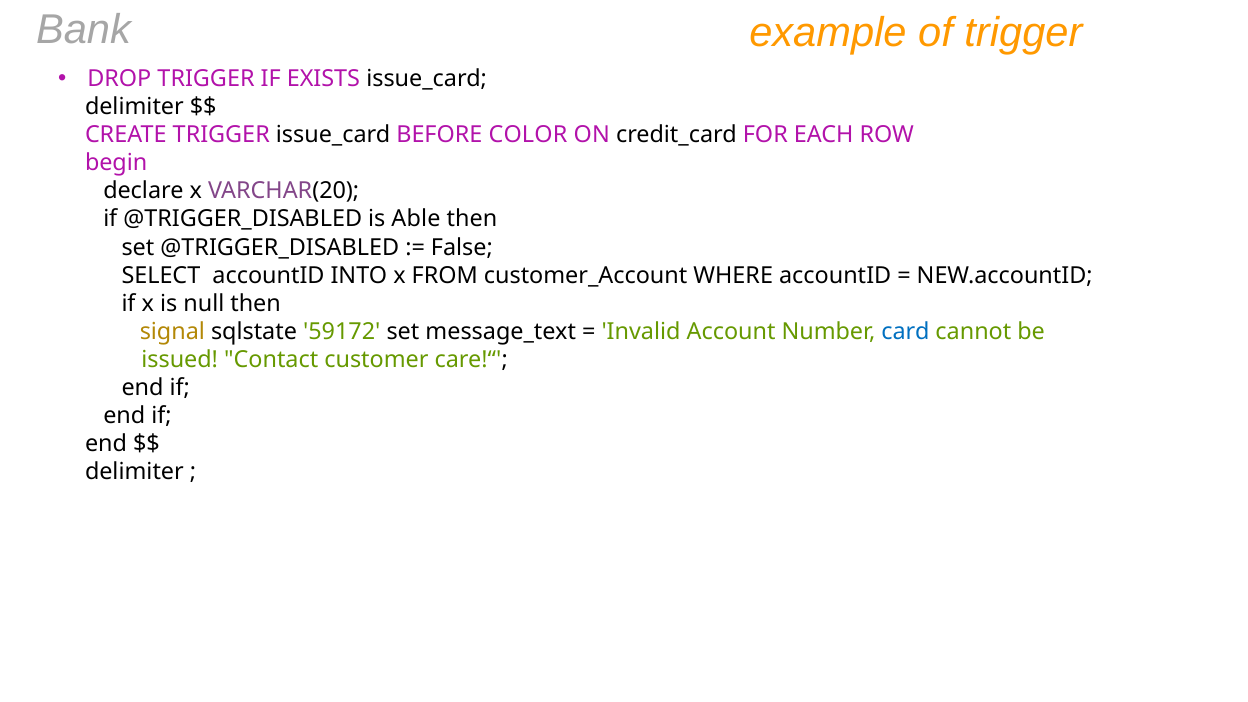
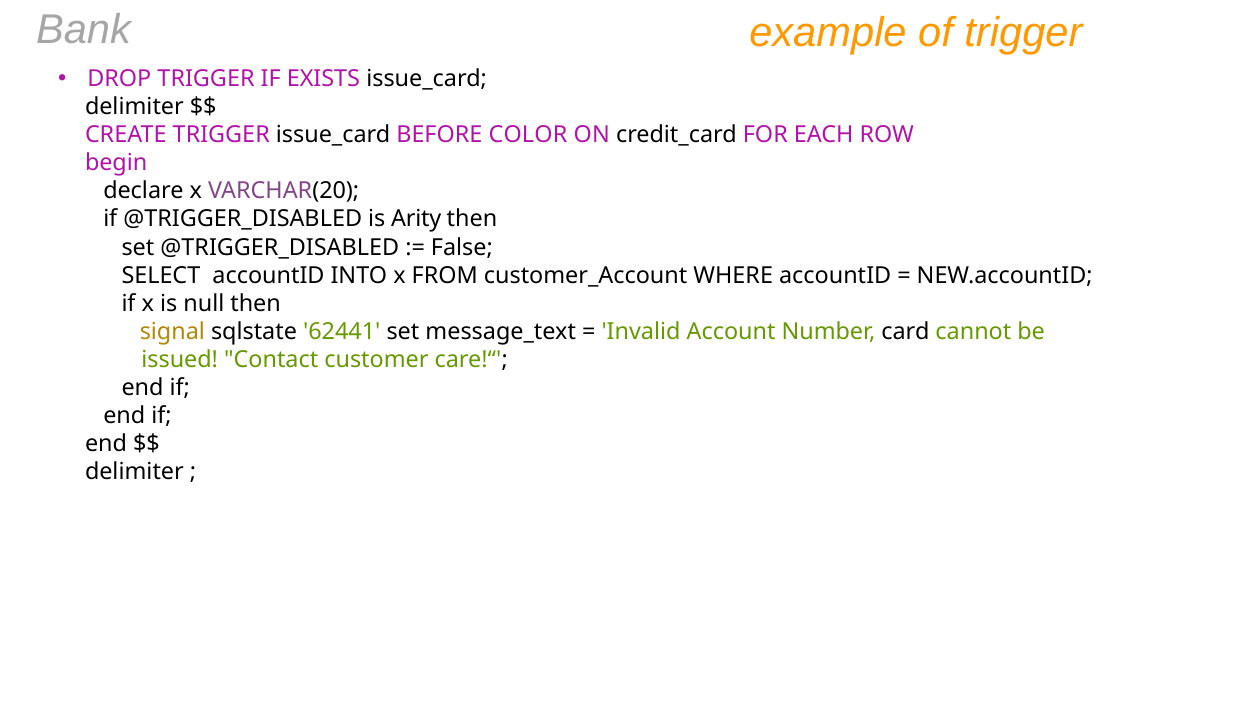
Able: Able -> Arity
59172: 59172 -> 62441
card colour: blue -> black
